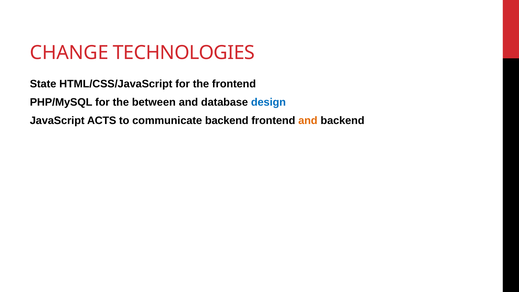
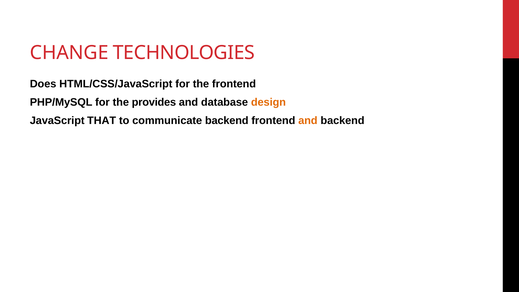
State: State -> Does
between: between -> provides
design colour: blue -> orange
ACTS: ACTS -> THAT
